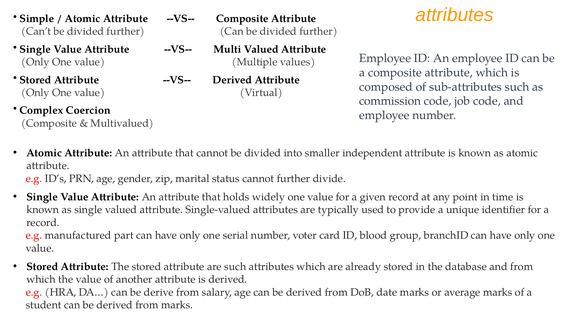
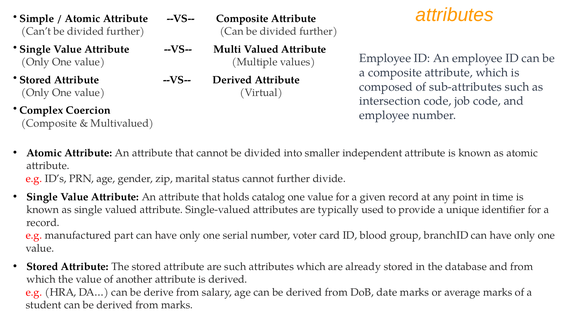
commission: commission -> intersection
widely: widely -> catalog
